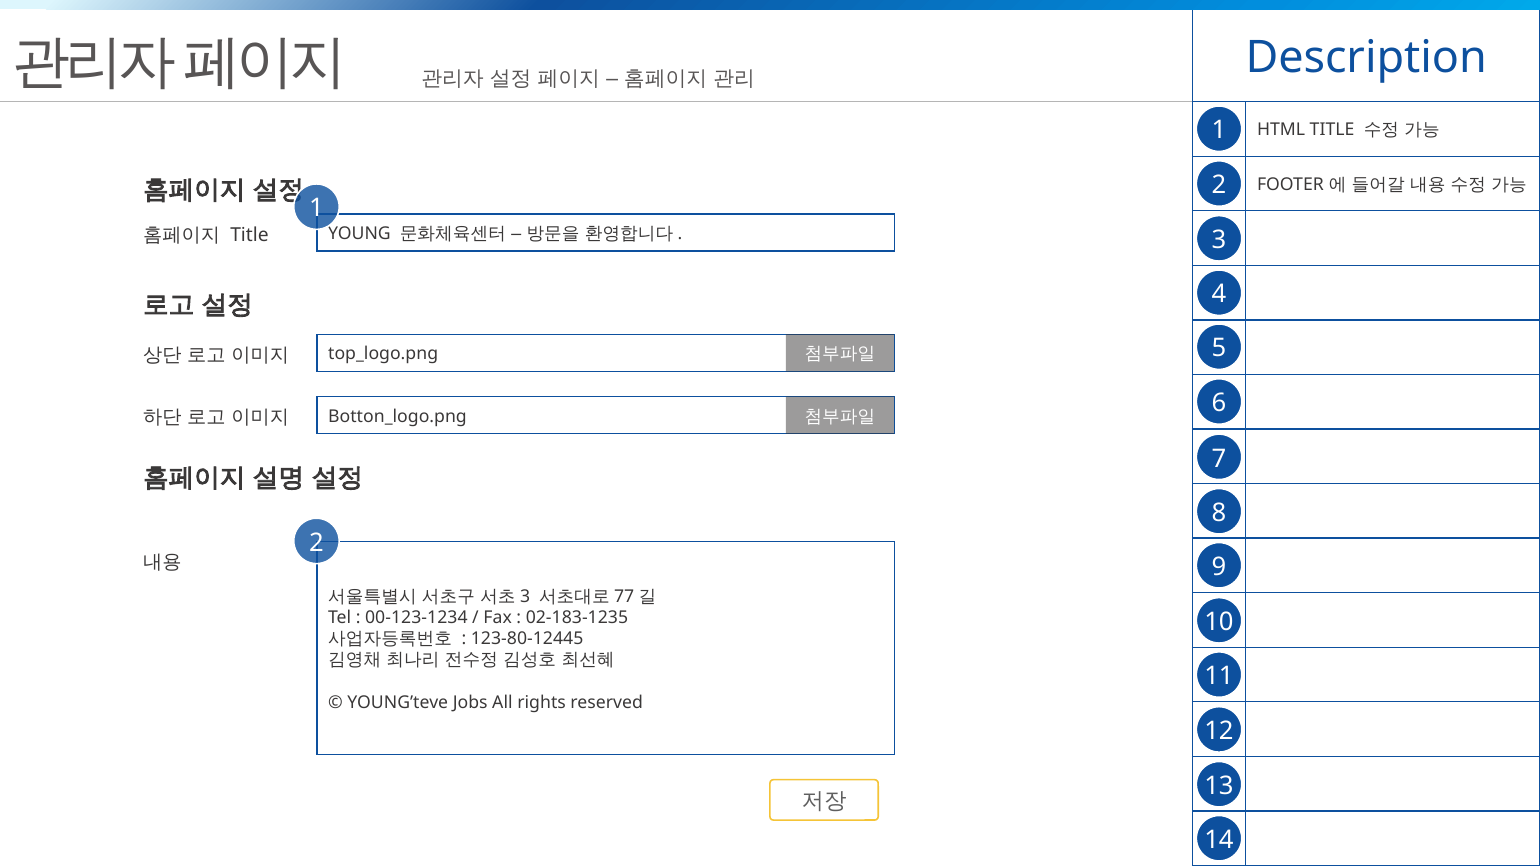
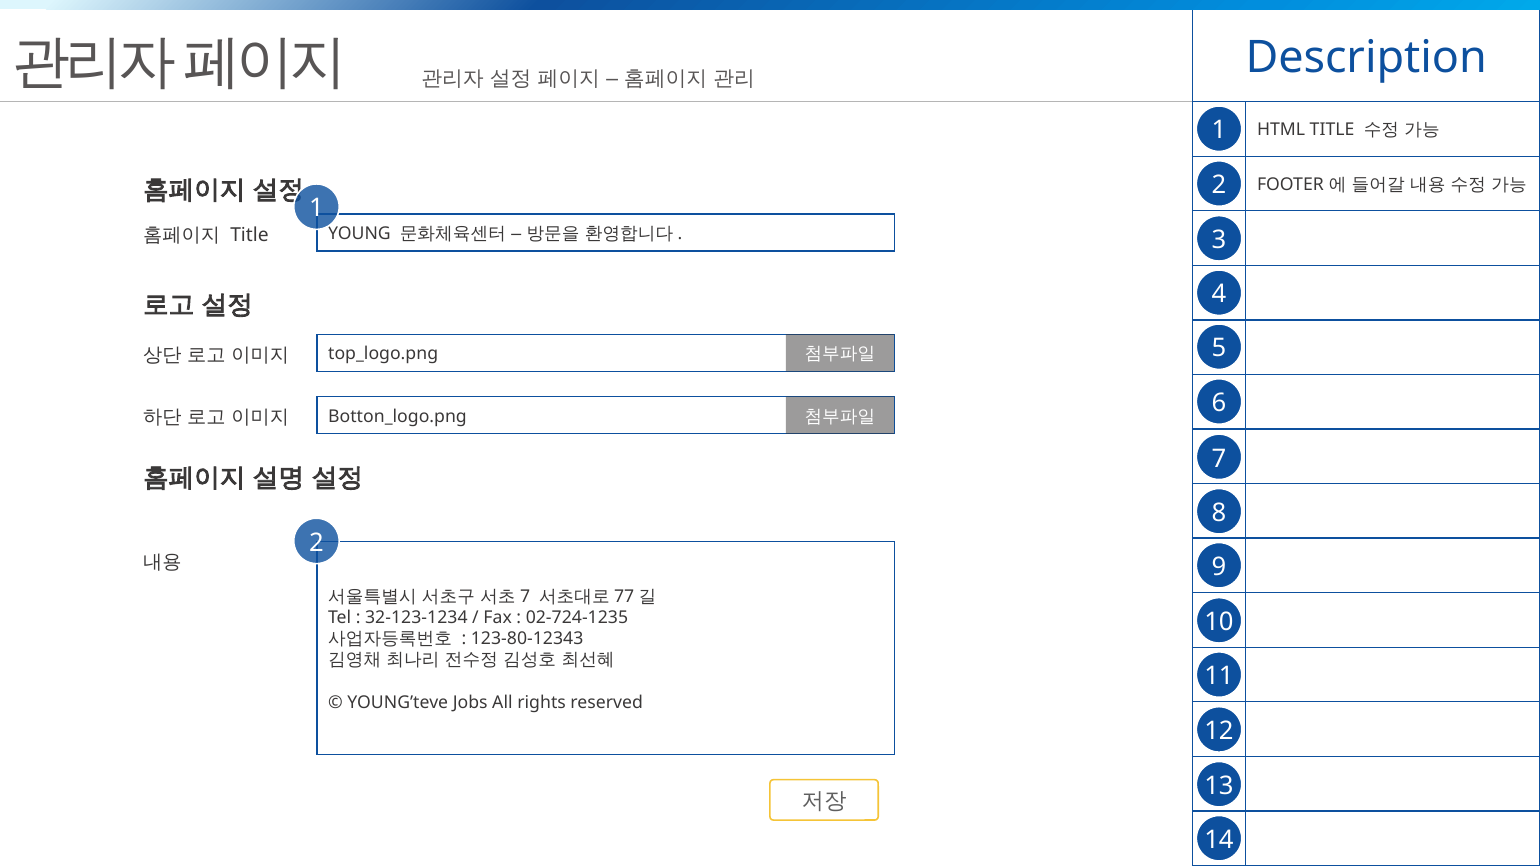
3 at (525, 596): 3 -> 7
00-123-1234: 00-123-1234 -> 32-123-1234
02-183-1235: 02-183-1235 -> 02-724-1235
123-80-12445: 123-80-12445 -> 123-80-12343
